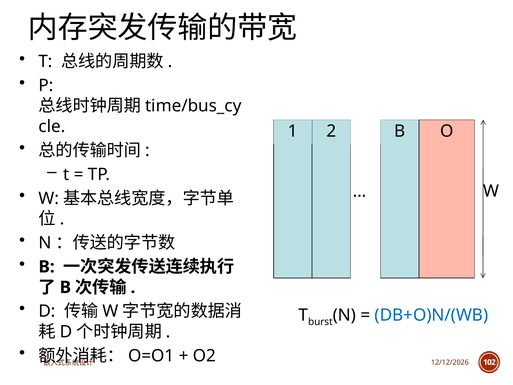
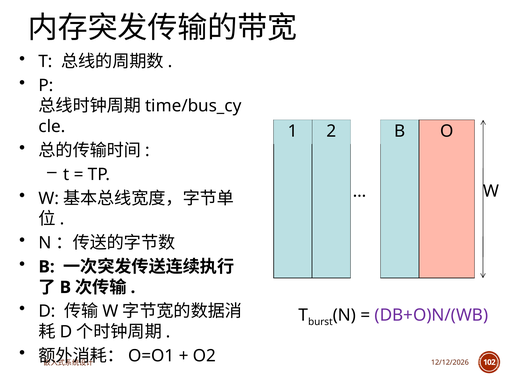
DB+O)N/(WB colour: blue -> purple
